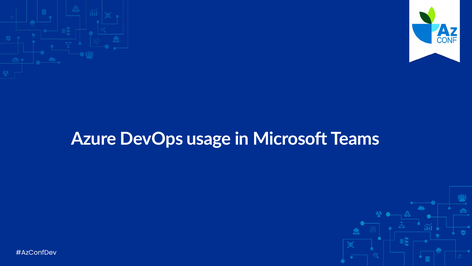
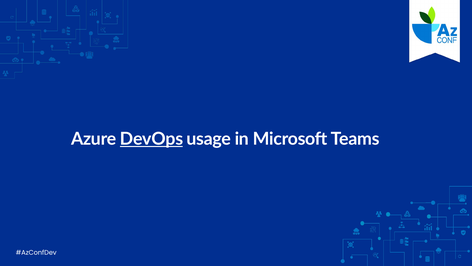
DevOps underline: none -> present
